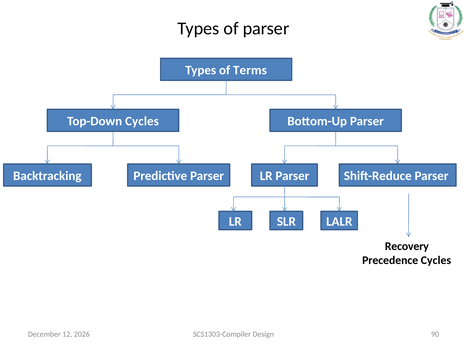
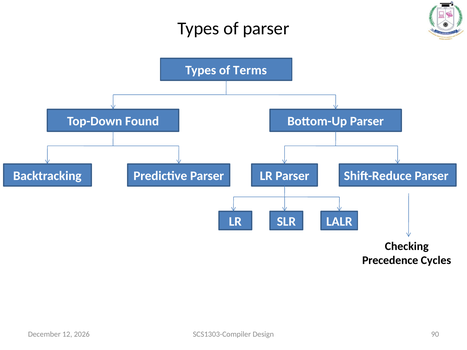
Top-Down Cycles: Cycles -> Found
Recovery: Recovery -> Checking
